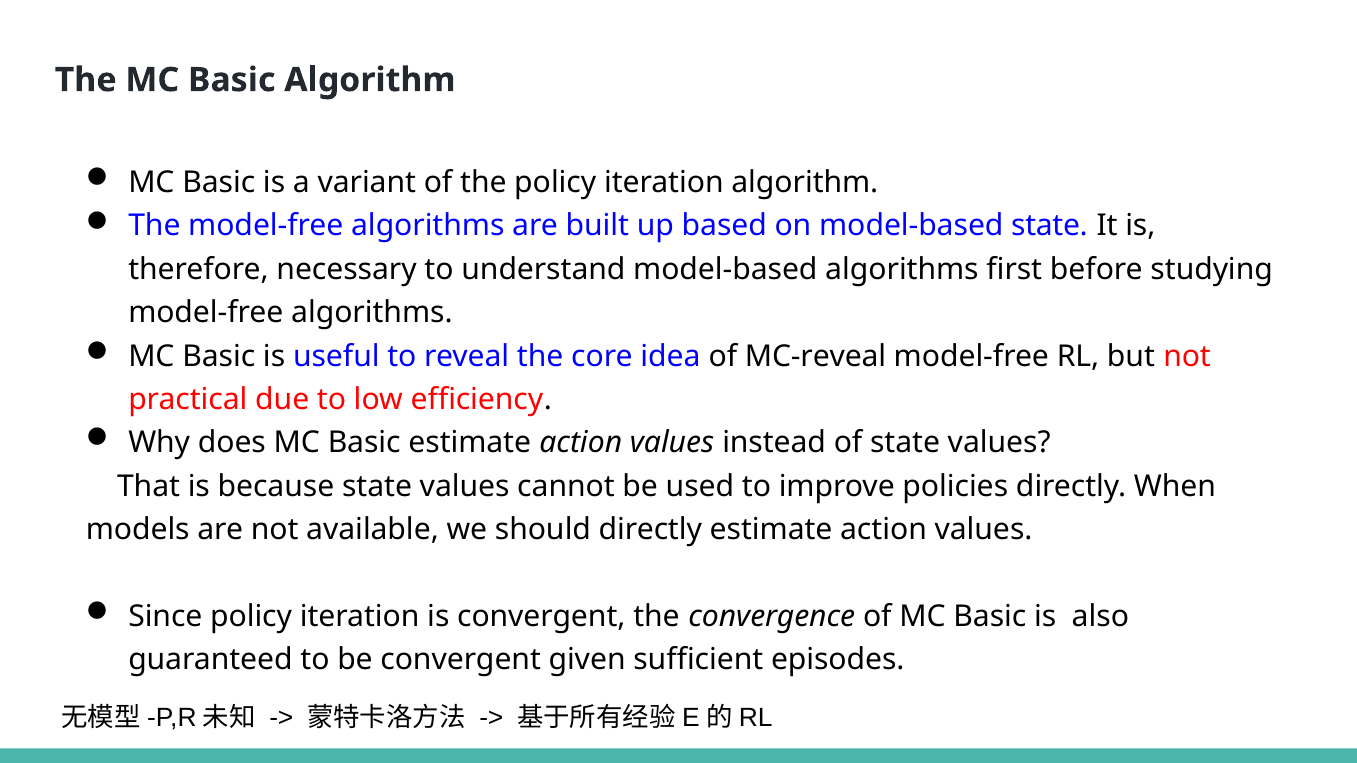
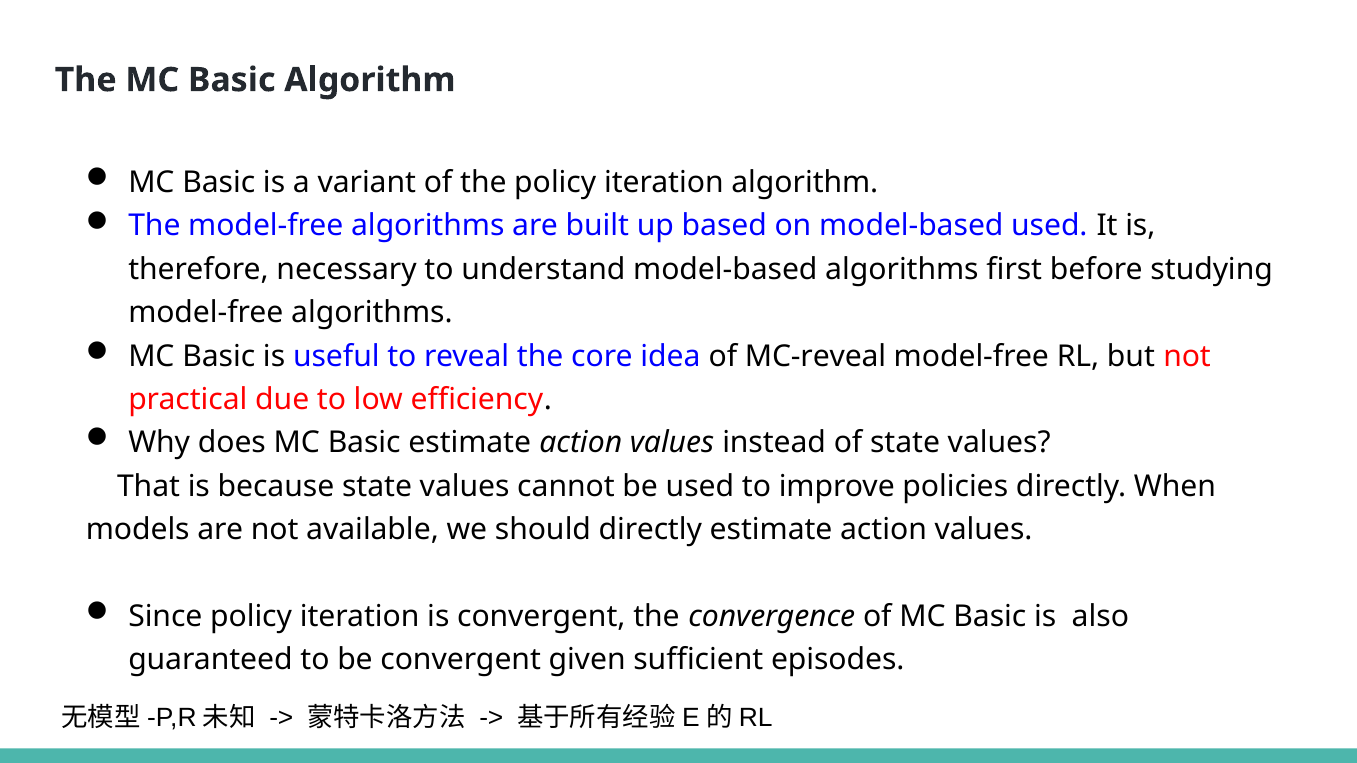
model-based state: state -> used
